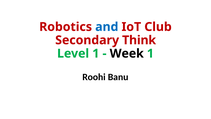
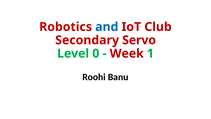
Think: Think -> Servo
Level 1: 1 -> 0
Week colour: black -> red
